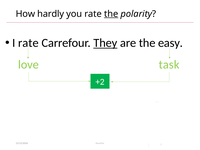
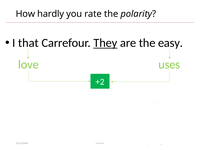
the at (111, 14) underline: present -> none
I rate: rate -> that
task: task -> uses
